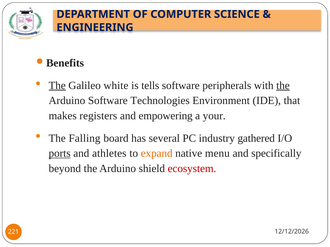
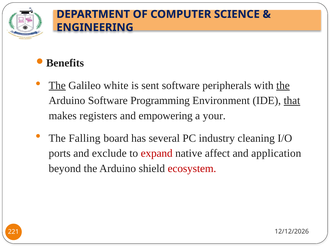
tells: tells -> sent
Technologies: Technologies -> Programming
that underline: none -> present
gathered: gathered -> cleaning
ports underline: present -> none
athletes: athletes -> exclude
expand colour: orange -> red
menu: menu -> affect
specifically: specifically -> application
